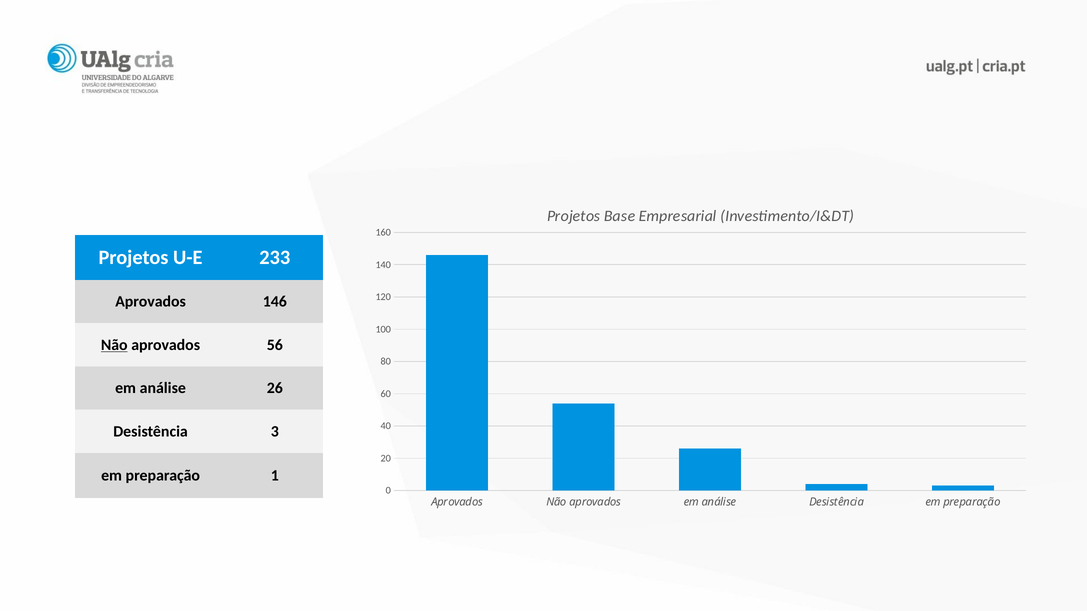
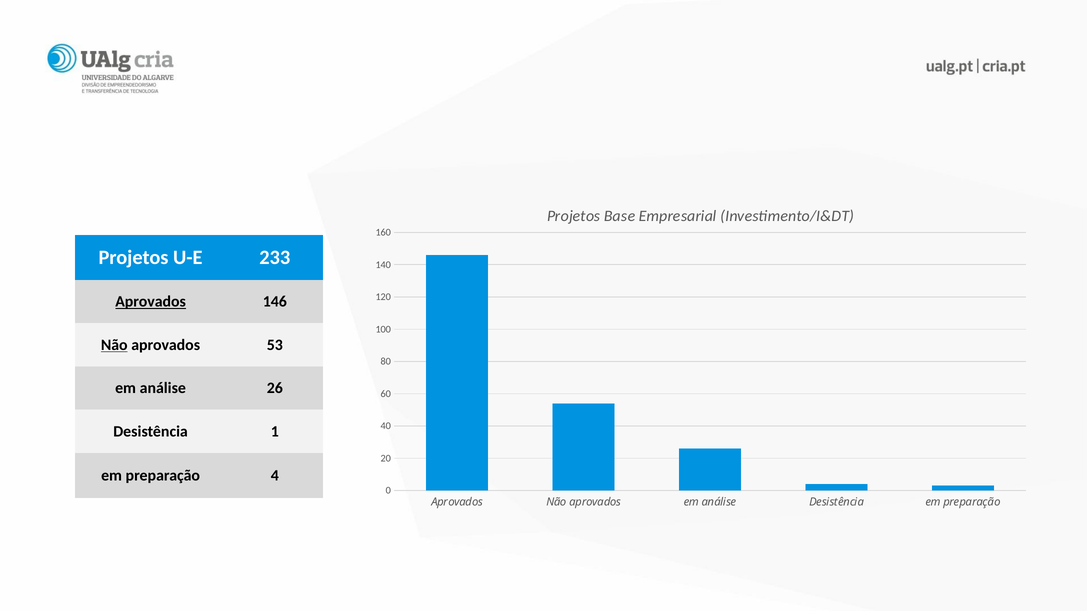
Aprovados at (151, 302) underline: none -> present
56: 56 -> 53
3: 3 -> 1
1: 1 -> 4
